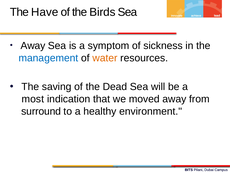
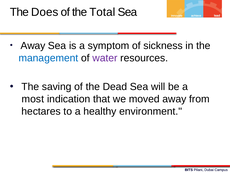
Have: Have -> Does
Birds: Birds -> Total
water colour: orange -> purple
surround: surround -> hectares
